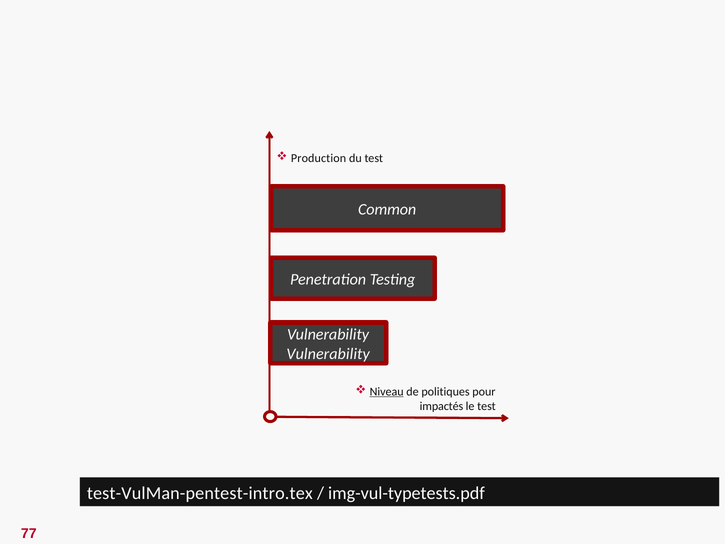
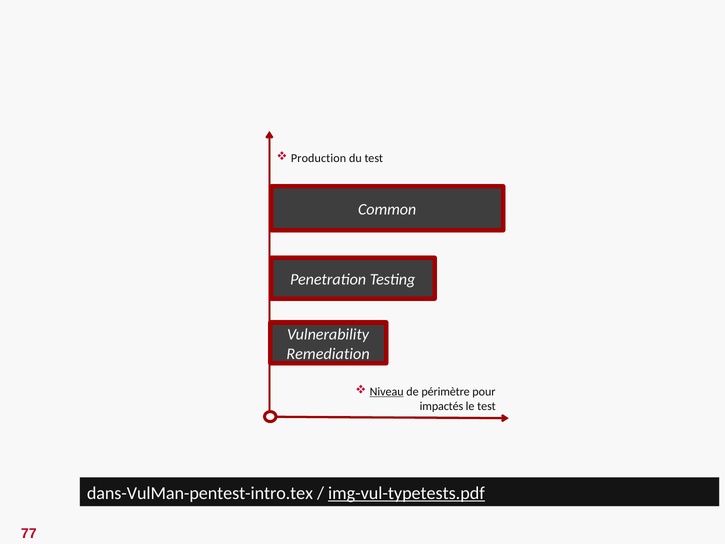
Vulnerability at (328, 354): Vulnerability -> Remediation
politiques: politiques -> périmètre
test-VulMan-pentest-intro.tex: test-VulMan-pentest-intro.tex -> dans-VulMan-pentest-intro.tex
img-vul-typetests.pdf underline: none -> present
